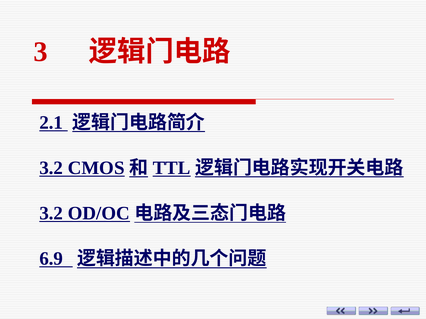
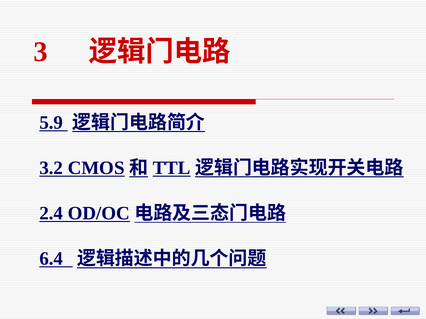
2.1: 2.1 -> 5.9
3.2 at (51, 214): 3.2 -> 2.4
6.9: 6.9 -> 6.4
